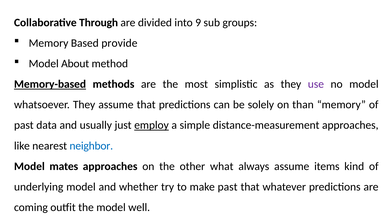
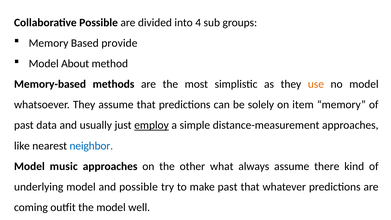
Collaborative Through: Through -> Possible
9: 9 -> 4
Memory-based underline: present -> none
use colour: purple -> orange
than: than -> item
mates: mates -> music
items: items -> there
and whether: whether -> possible
